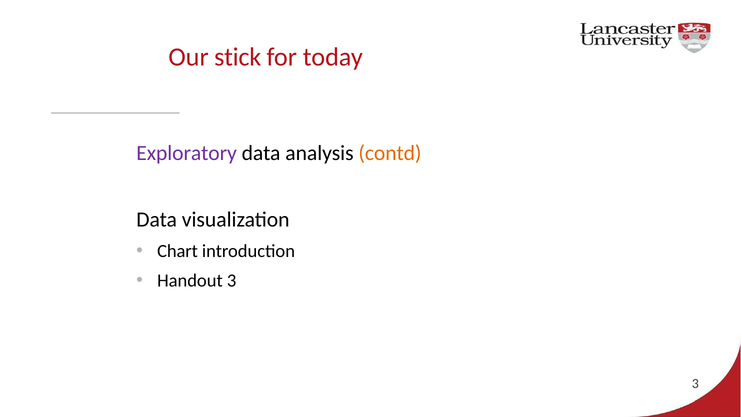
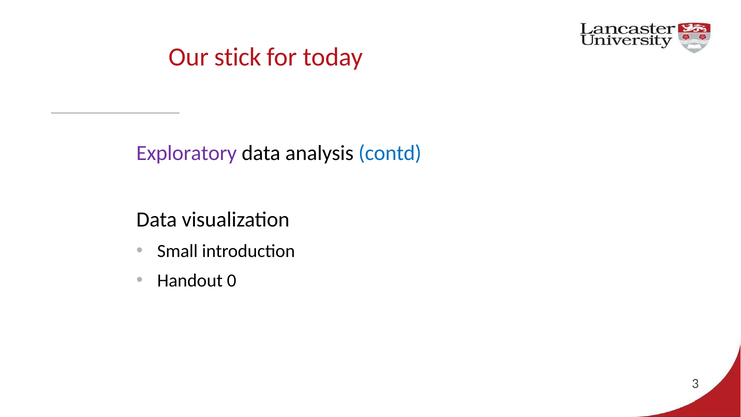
contd colour: orange -> blue
Chart: Chart -> Small
Handout 3: 3 -> 0
